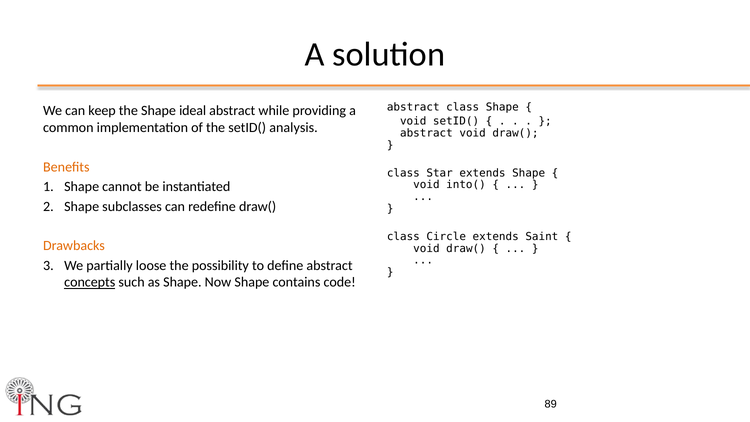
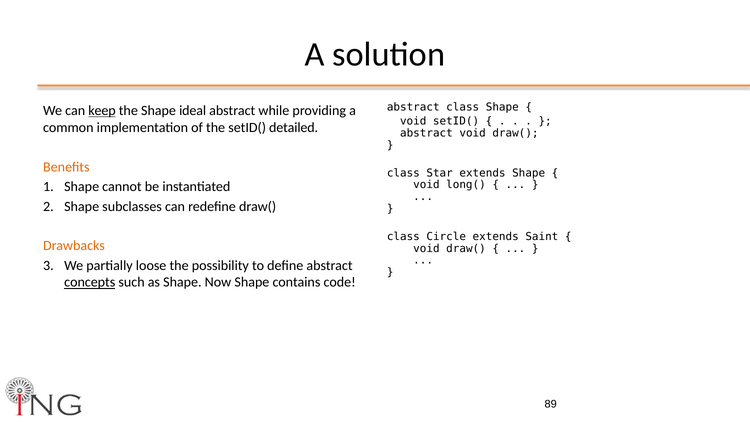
keep underline: none -> present
analysis: analysis -> detailed
into(: into( -> long(
